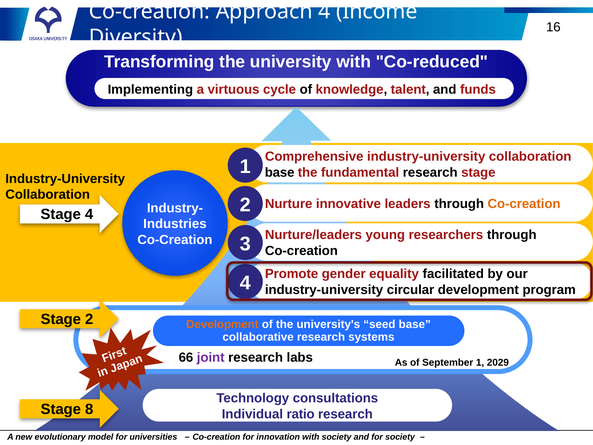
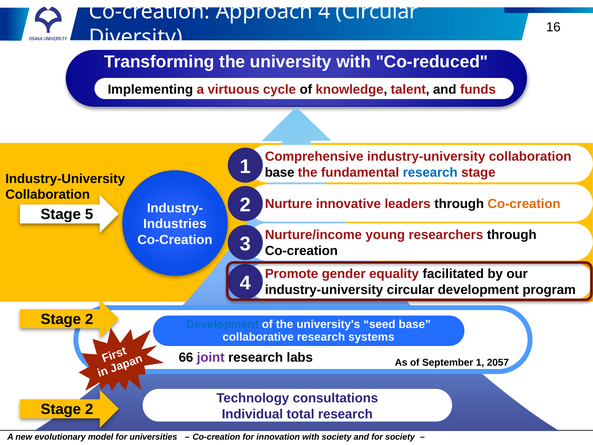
4 Income: Income -> Circular
research at (430, 172) colour: black -> blue
Stage 4: 4 -> 5
Nurture/leaders: Nurture/leaders -> Nurture/income
Development at (222, 324) colour: orange -> blue
2029: 2029 -> 2057
8 at (89, 409): 8 -> 2
ratio: ratio -> total
